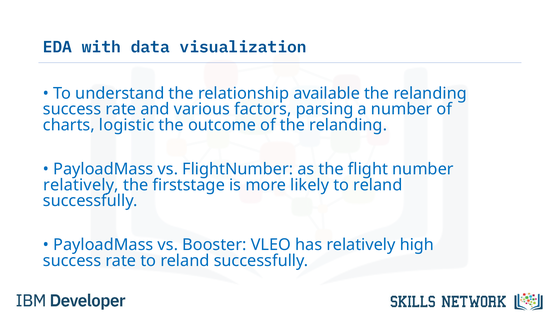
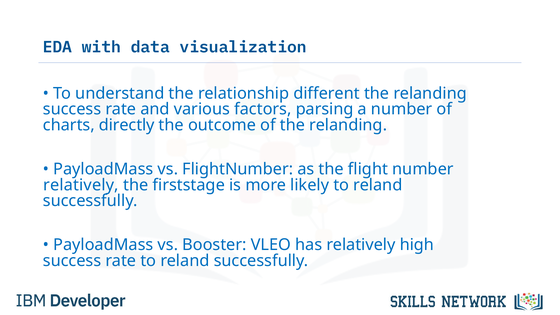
available: available -> different
logistic: logistic -> directly
